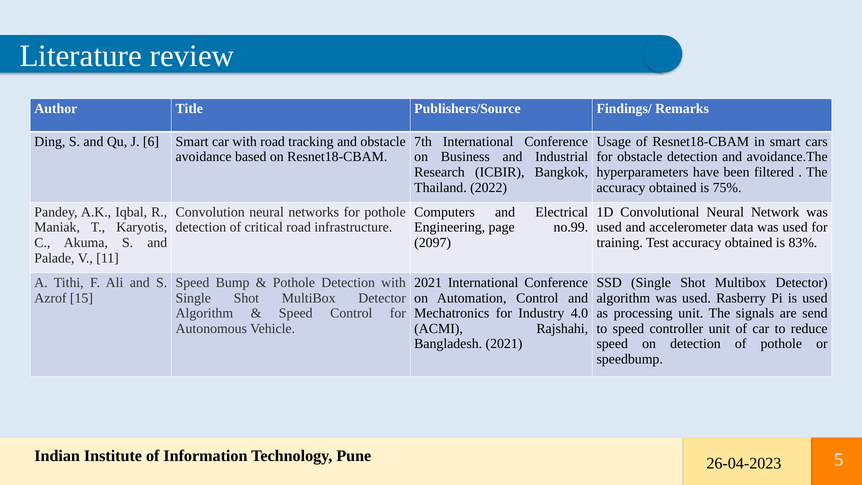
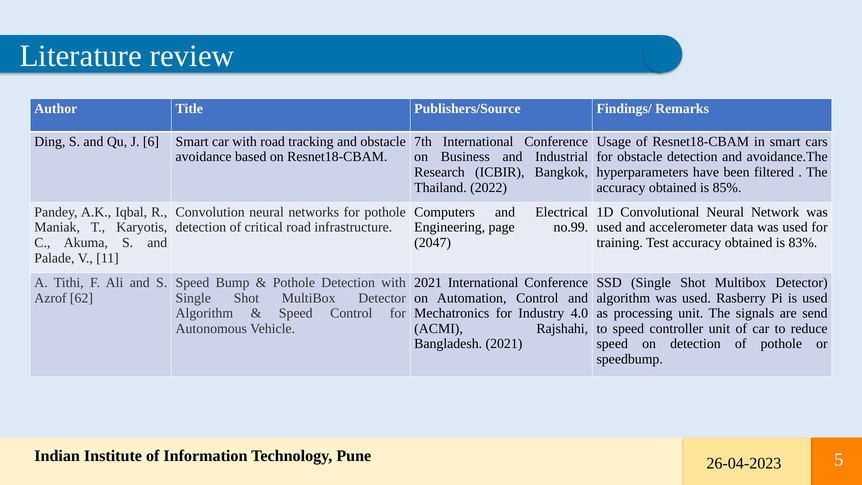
75%: 75% -> 85%
2097: 2097 -> 2047
15: 15 -> 62
